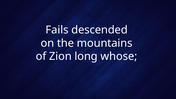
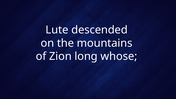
Fails: Fails -> Lute
